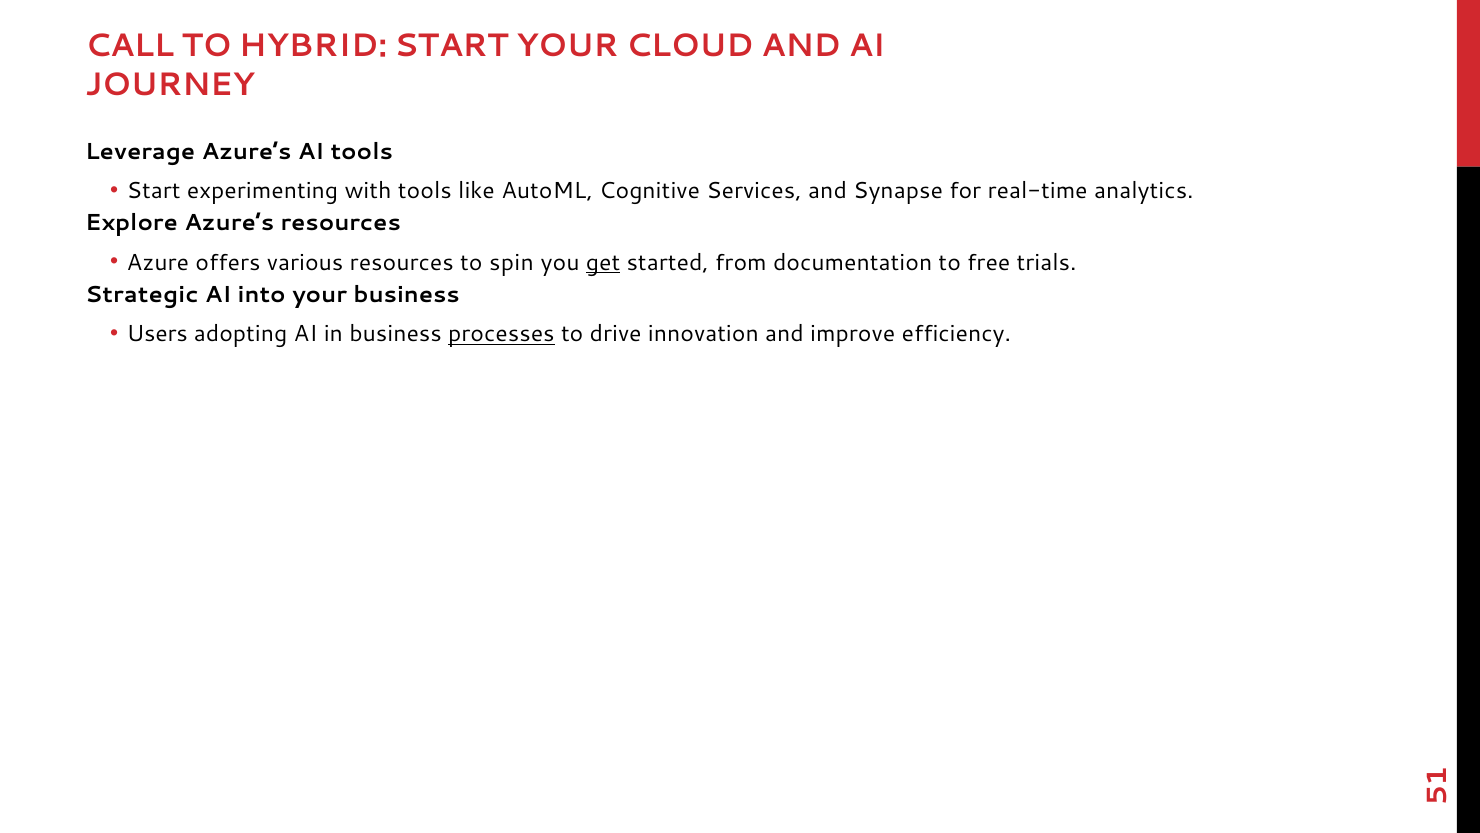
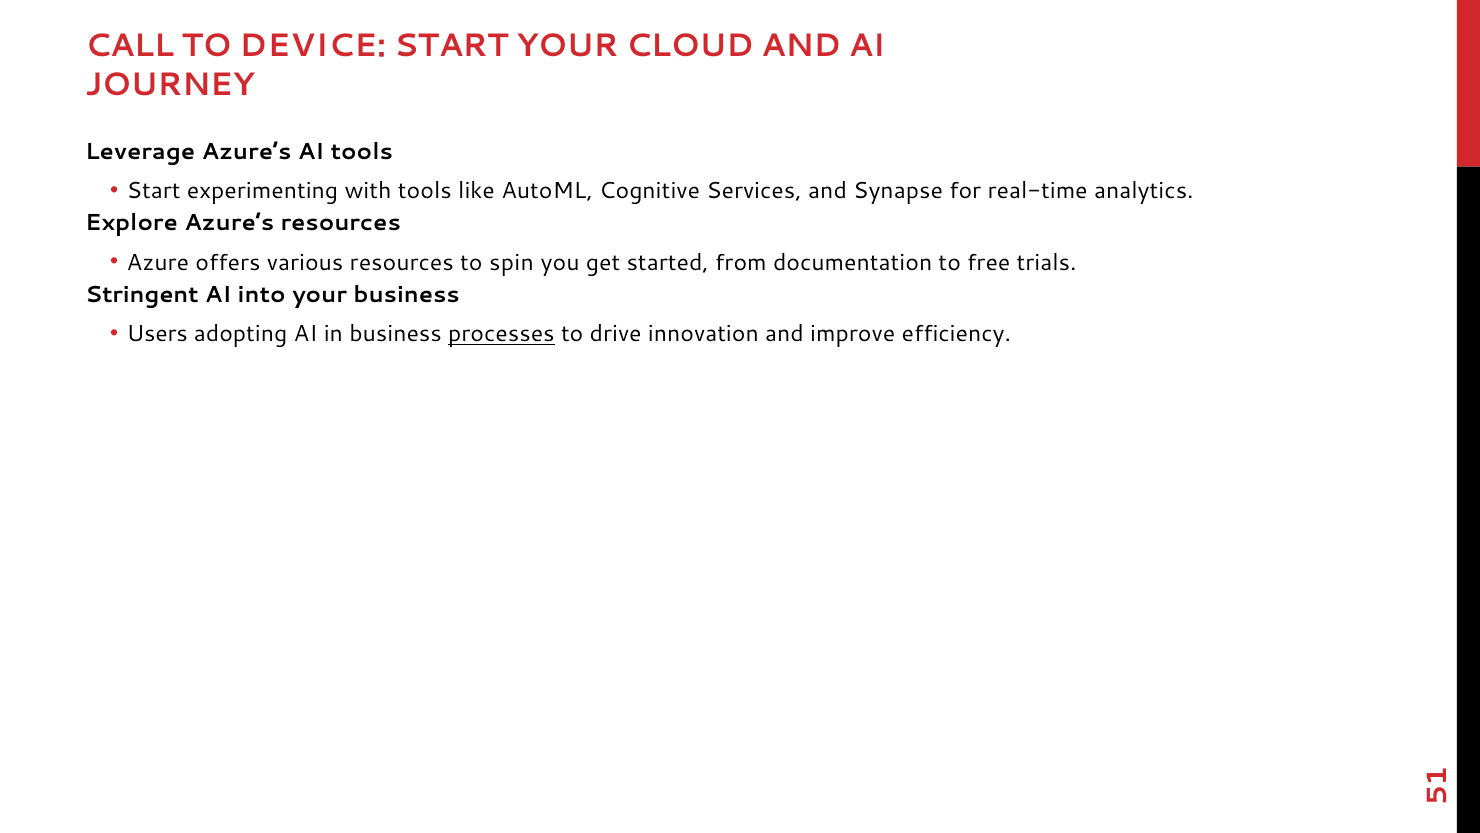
HYBRID: HYBRID -> DEVICE
get underline: present -> none
Strategic: Strategic -> Stringent
